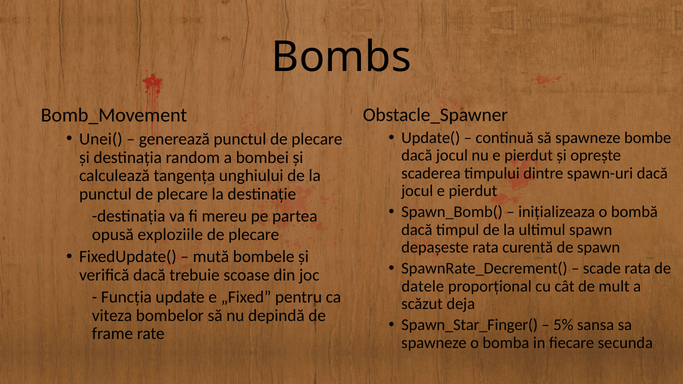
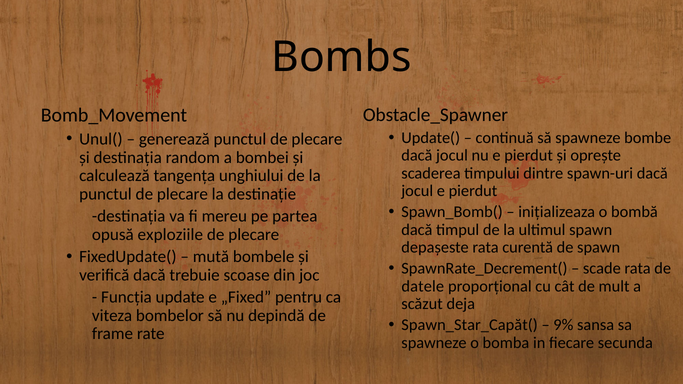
Unei(: Unei( -> Unul(
Spawn_Star_Finger(: Spawn_Star_Finger( -> Spawn_Star_Capăt(
5%: 5% -> 9%
